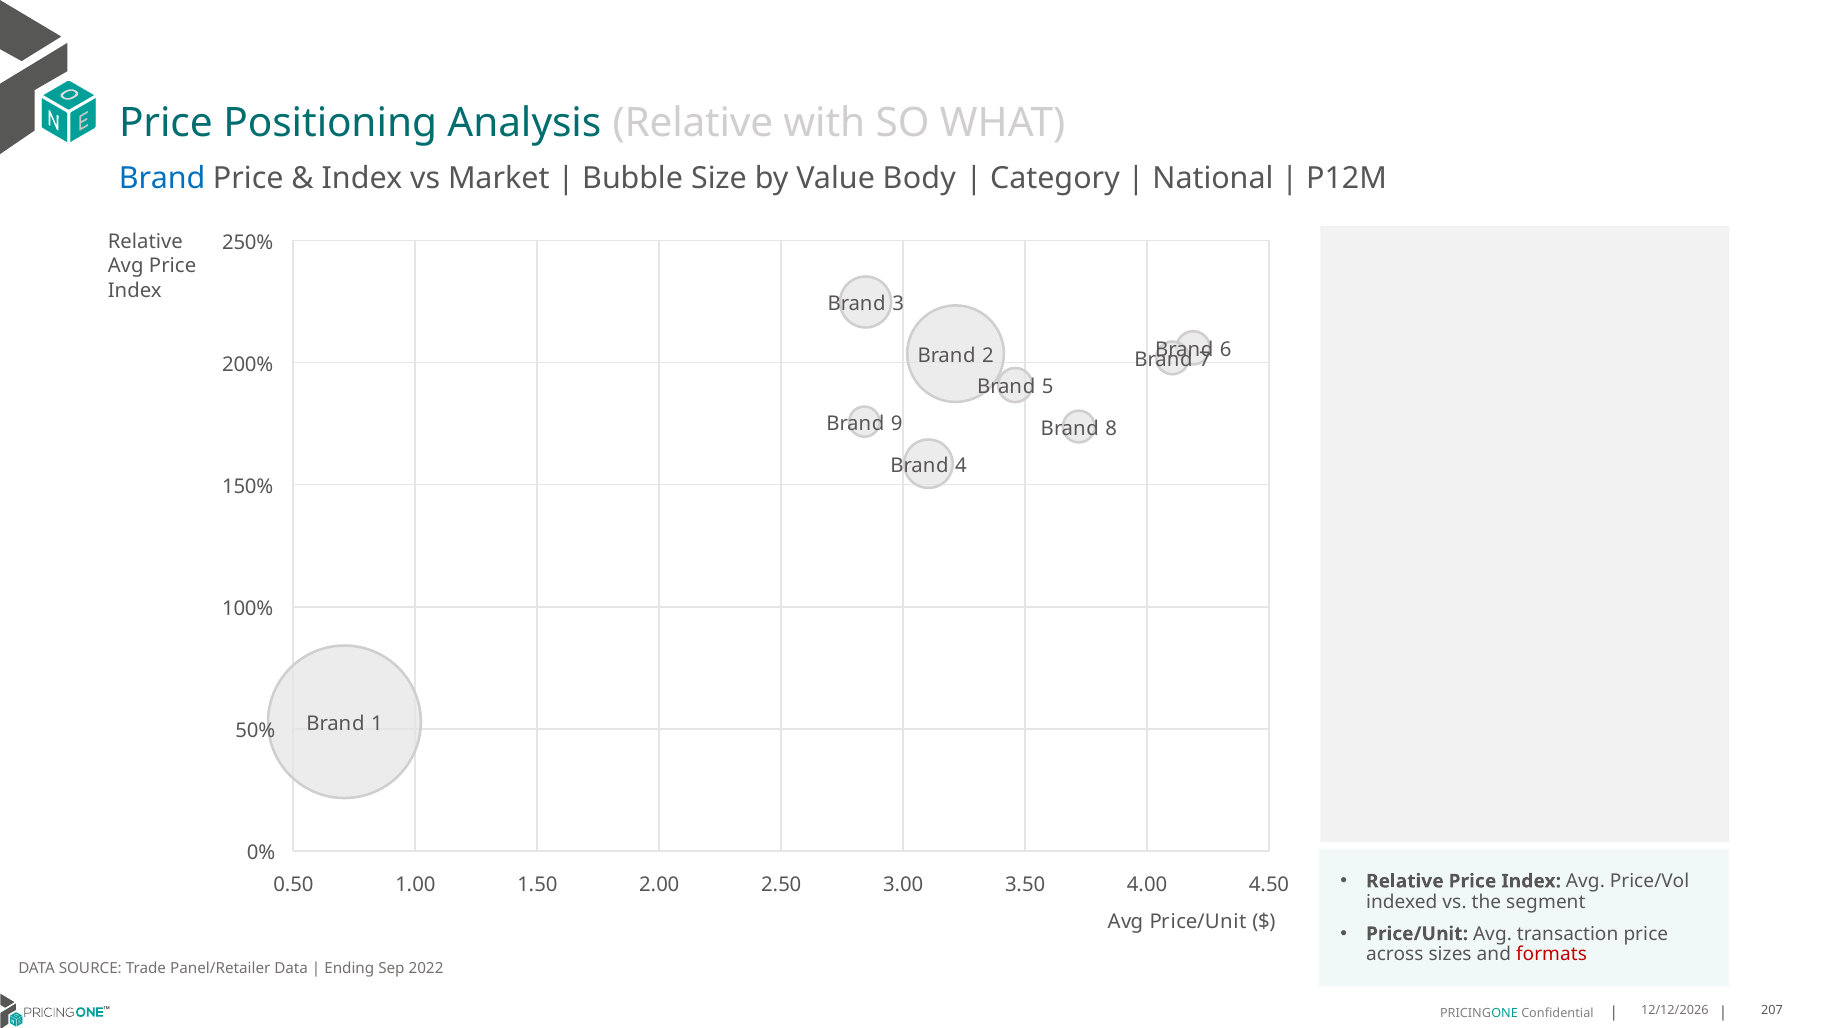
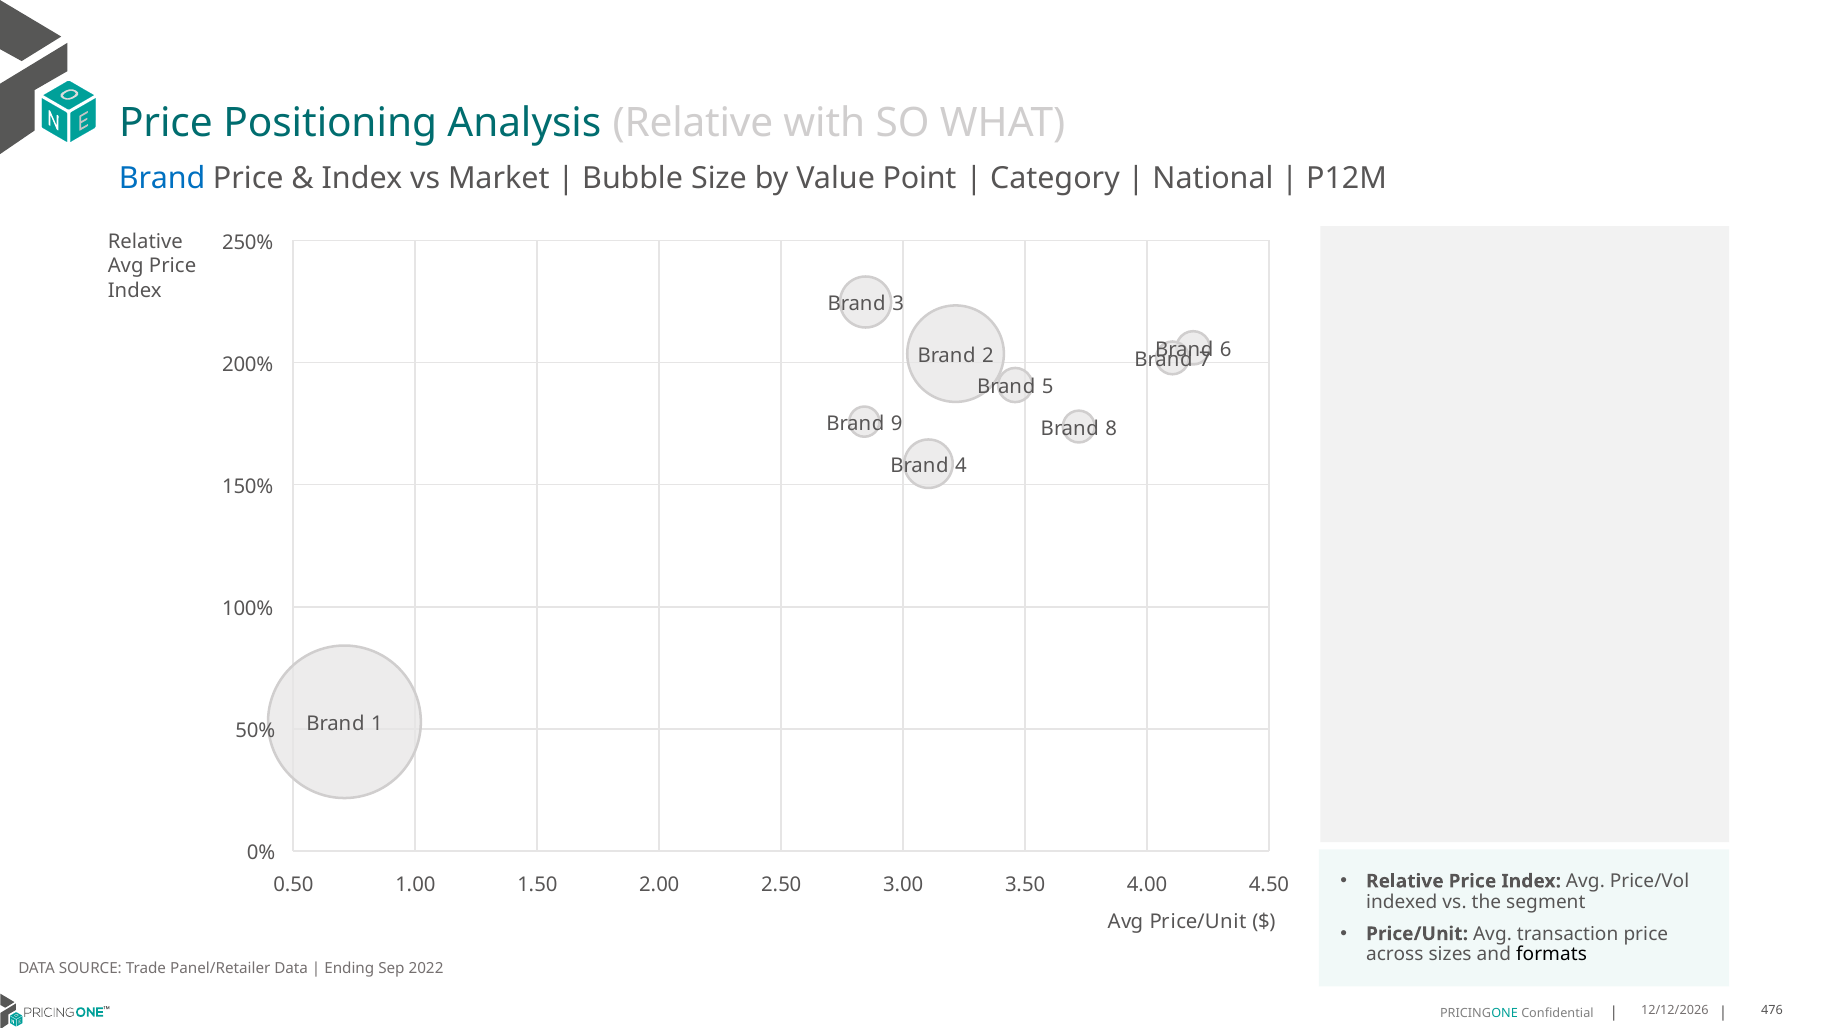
Body: Body -> Point
formats colour: red -> black
207: 207 -> 476
